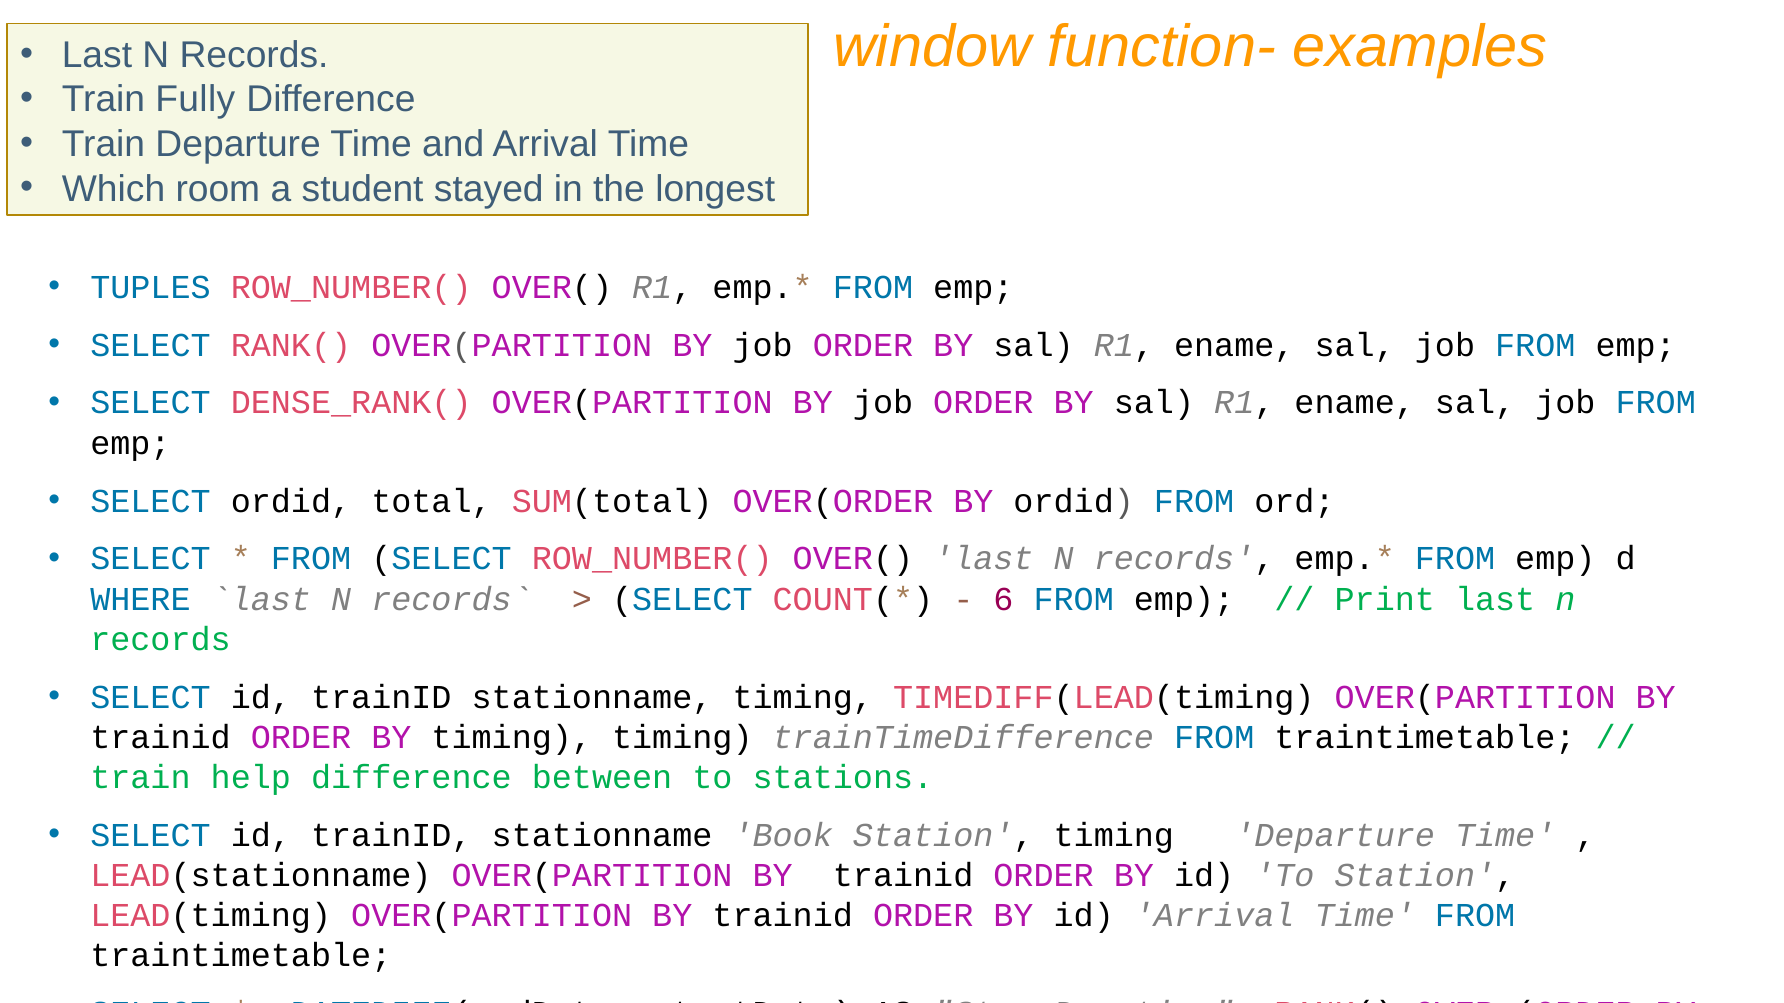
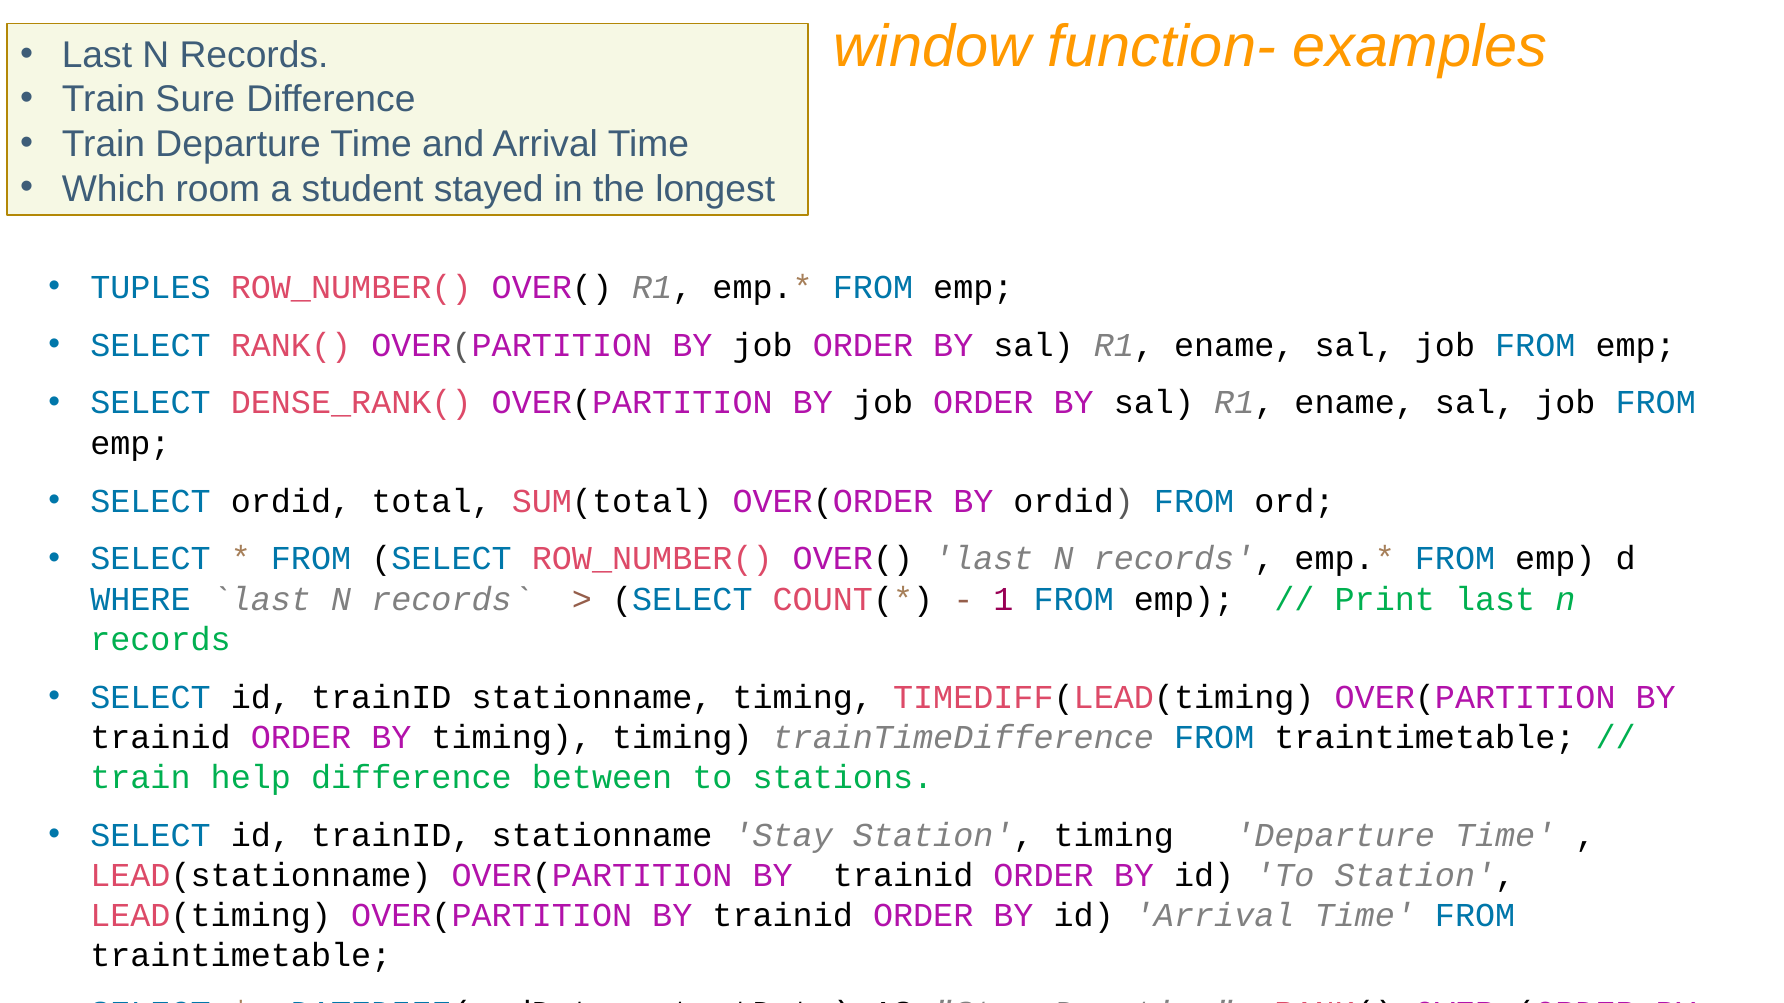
Fully: Fully -> Sure
6: 6 -> 1
stationname Book: Book -> Stay
